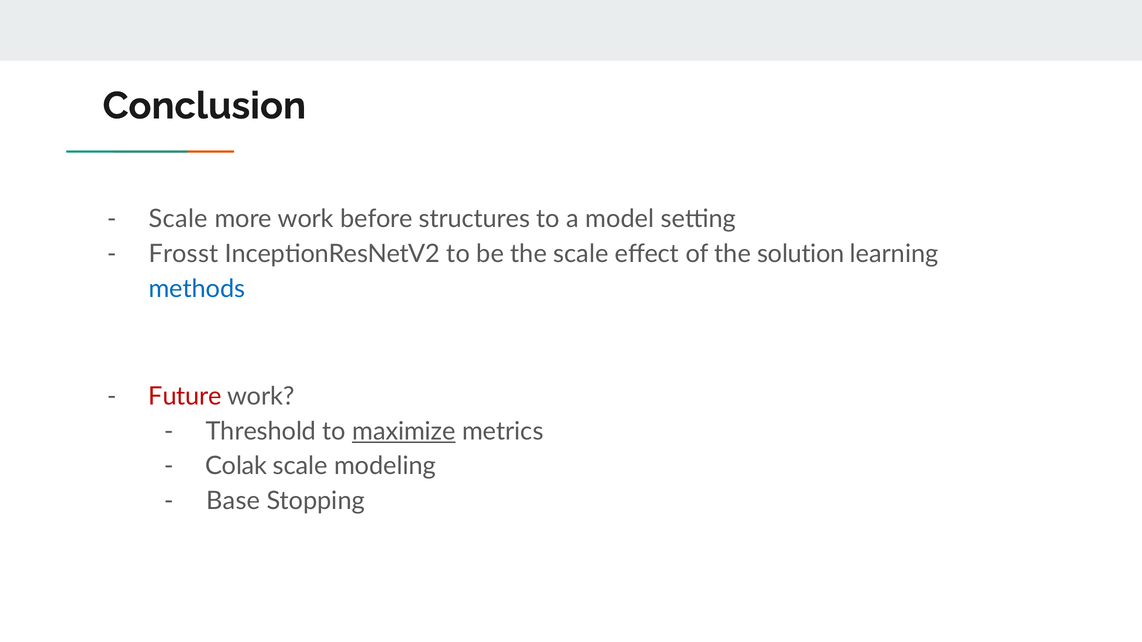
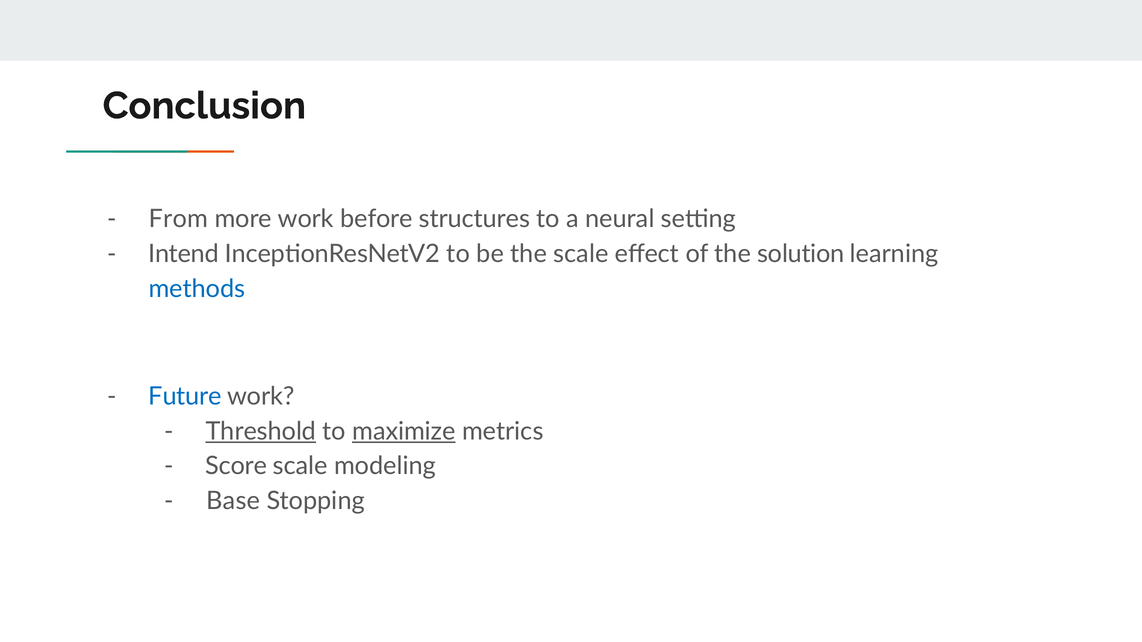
Scale at (178, 219): Scale -> From
model: model -> neural
Frosst: Frosst -> Intend
Future colour: red -> blue
Threshold underline: none -> present
Colak: Colak -> Score
